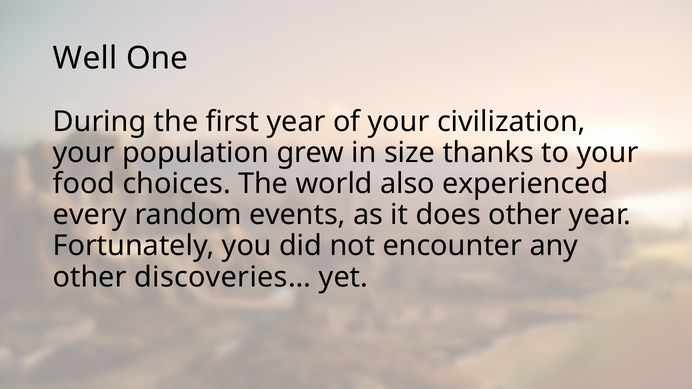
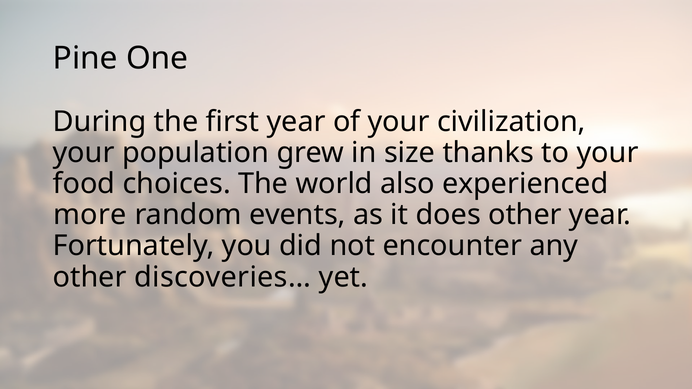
Well: Well -> Pine
every: every -> more
